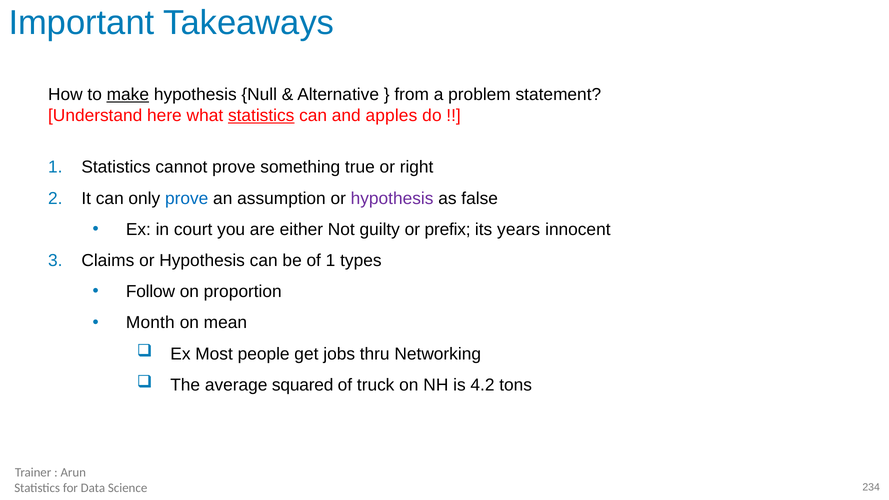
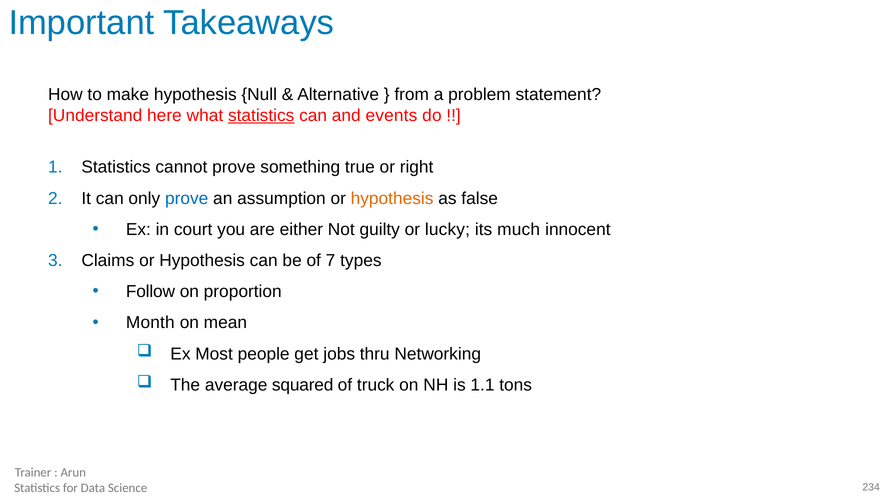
make underline: present -> none
apples: apples -> events
hypothesis at (392, 198) colour: purple -> orange
prefix: prefix -> lucky
years: years -> much
of 1: 1 -> 7
4.2: 4.2 -> 1.1
